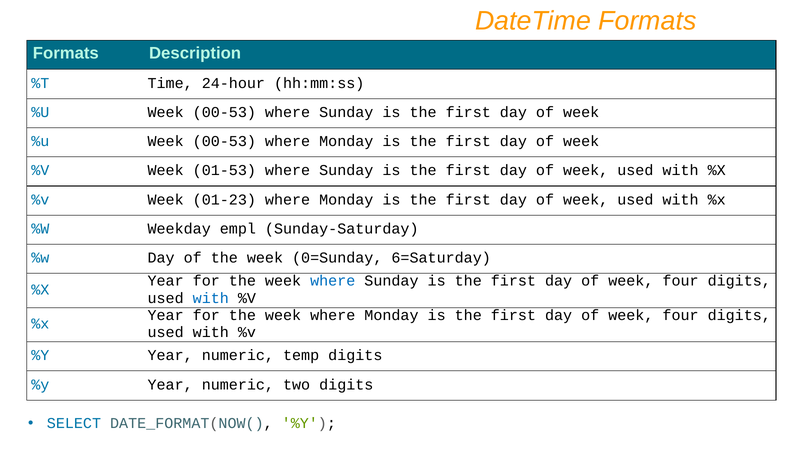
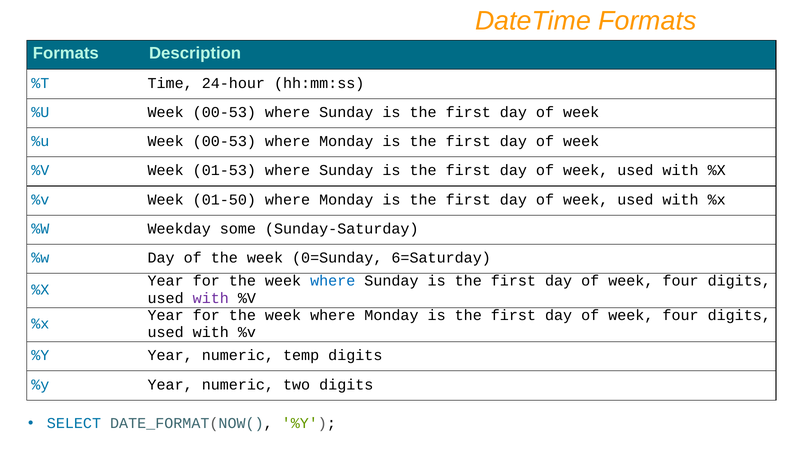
01-23: 01-23 -> 01-50
empl: empl -> some
with at (211, 298) colour: blue -> purple
